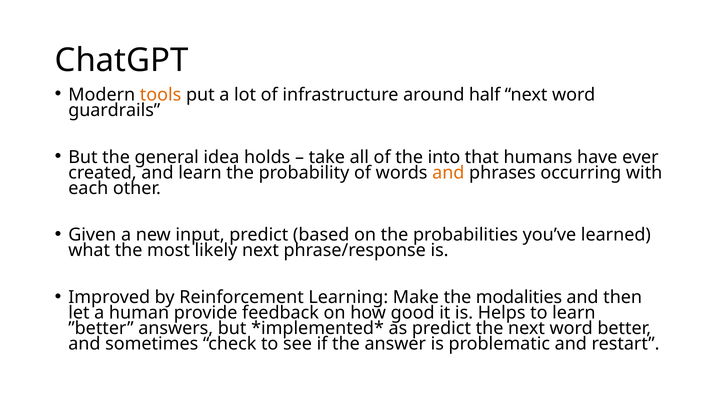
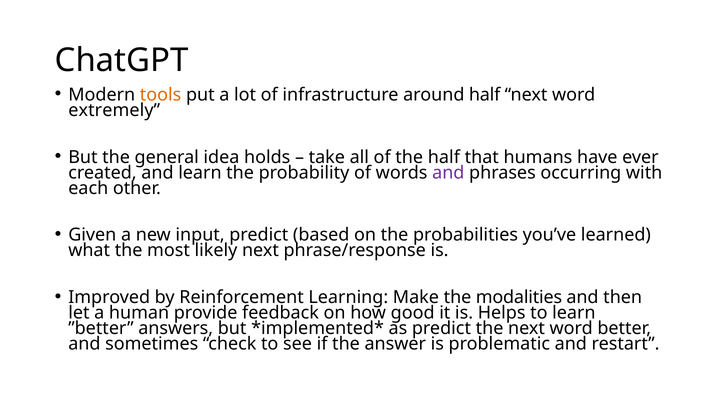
guardrails: guardrails -> extremely
the into: into -> half
and at (448, 173) colour: orange -> purple
